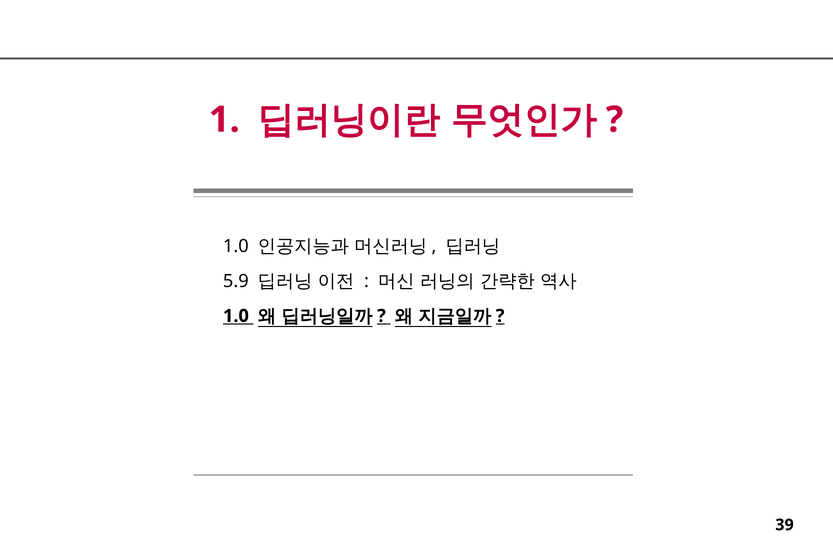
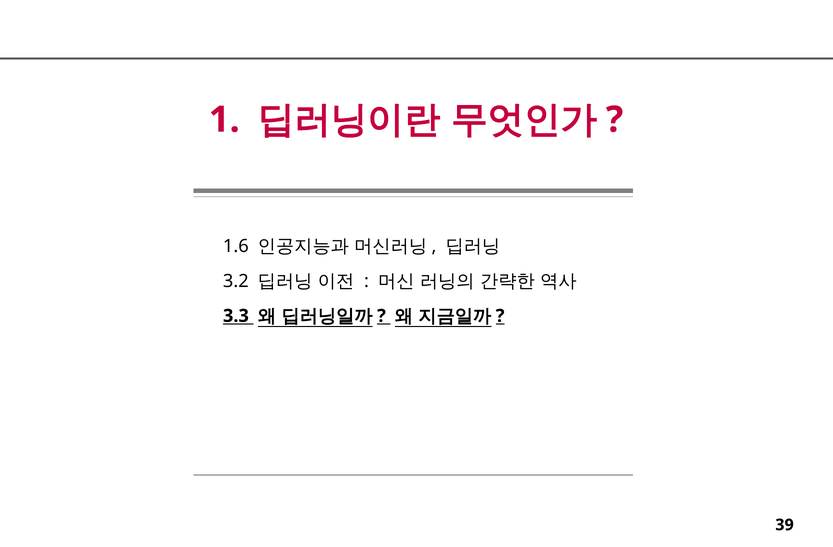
1.0 at (236, 246): 1.0 -> 1.6
5.9: 5.9 -> 3.2
1.0 at (236, 316): 1.0 -> 3.3
